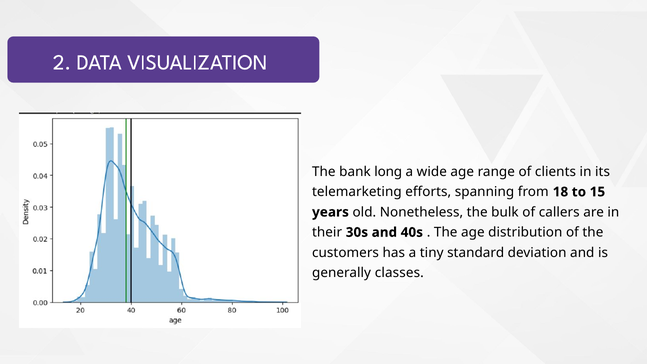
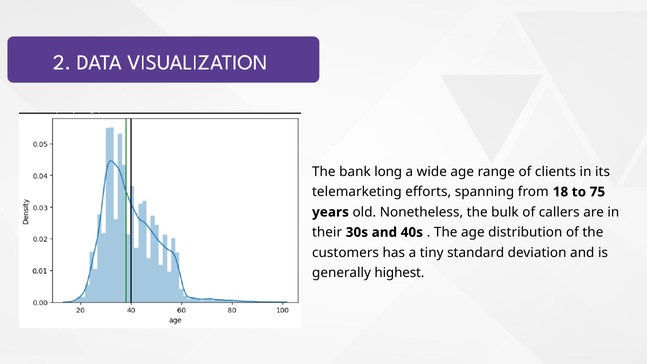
15: 15 -> 75
classes: classes -> highest
